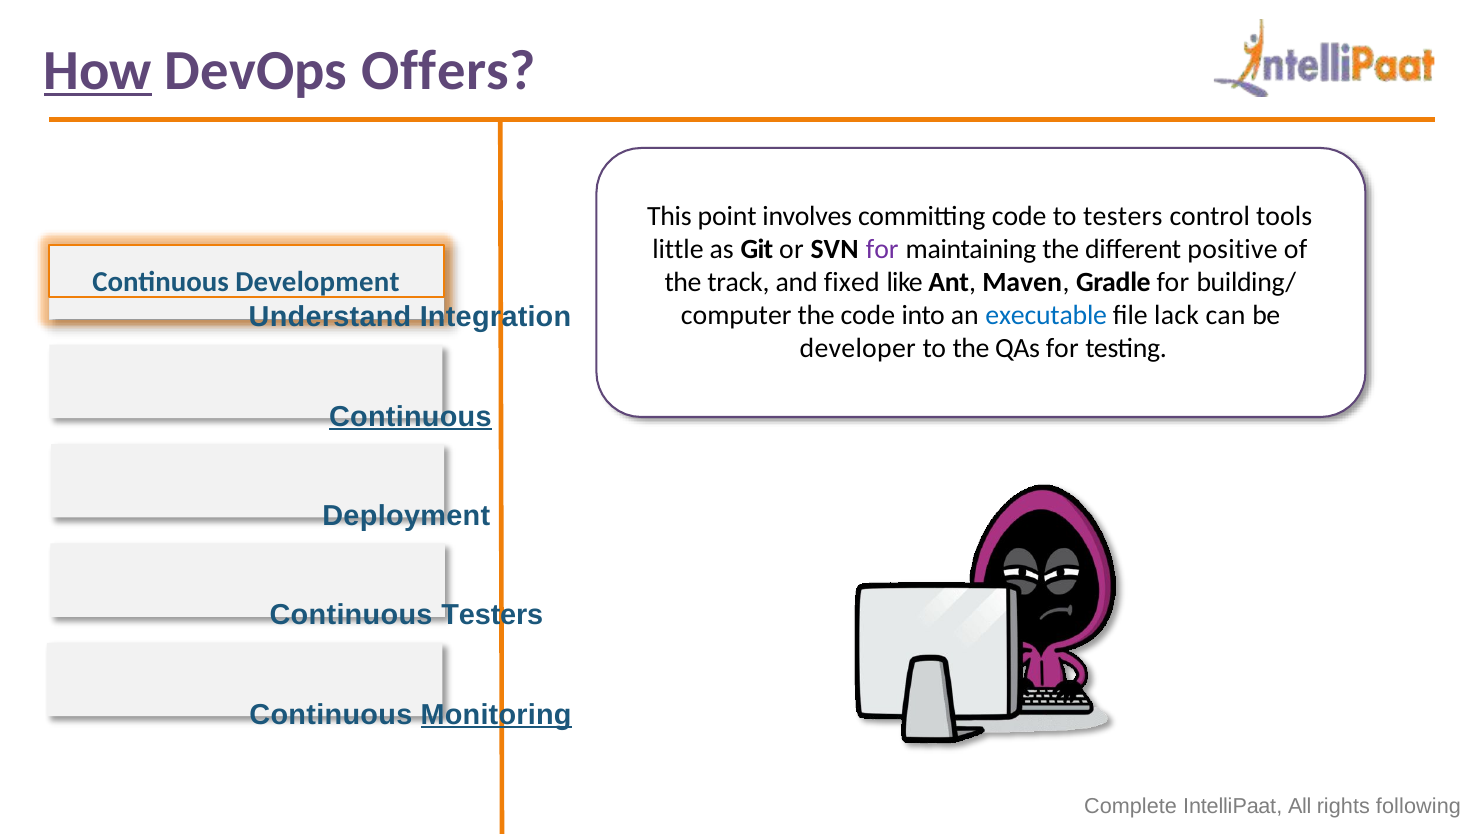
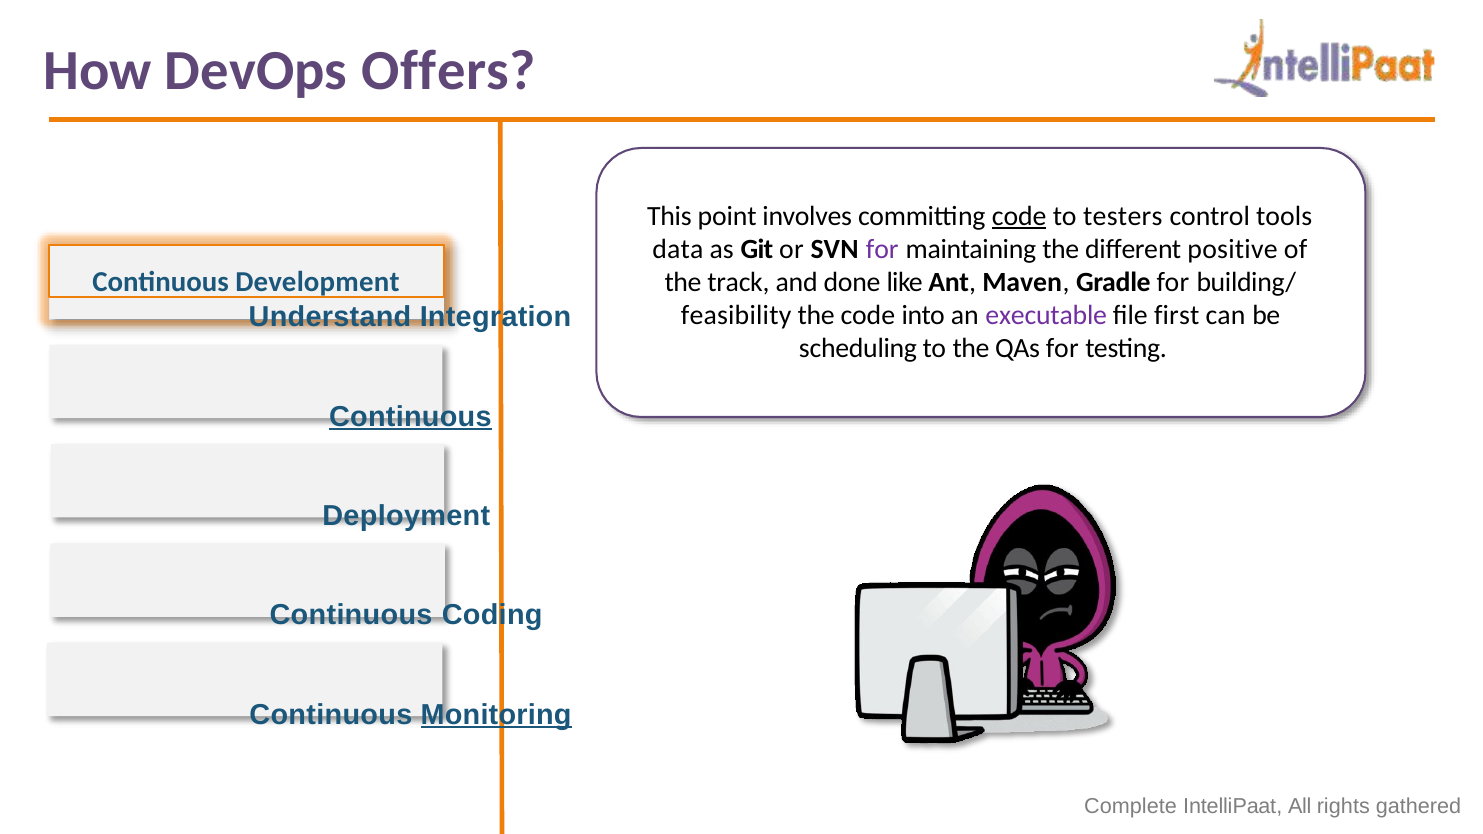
How underline: present -> none
code at (1019, 216) underline: none -> present
little: little -> data
fixed: fixed -> done
computer: computer -> feasibility
executable colour: blue -> purple
lack: lack -> first
developer: developer -> scheduling
Continuous Testers: Testers -> Coding
following: following -> gathered
